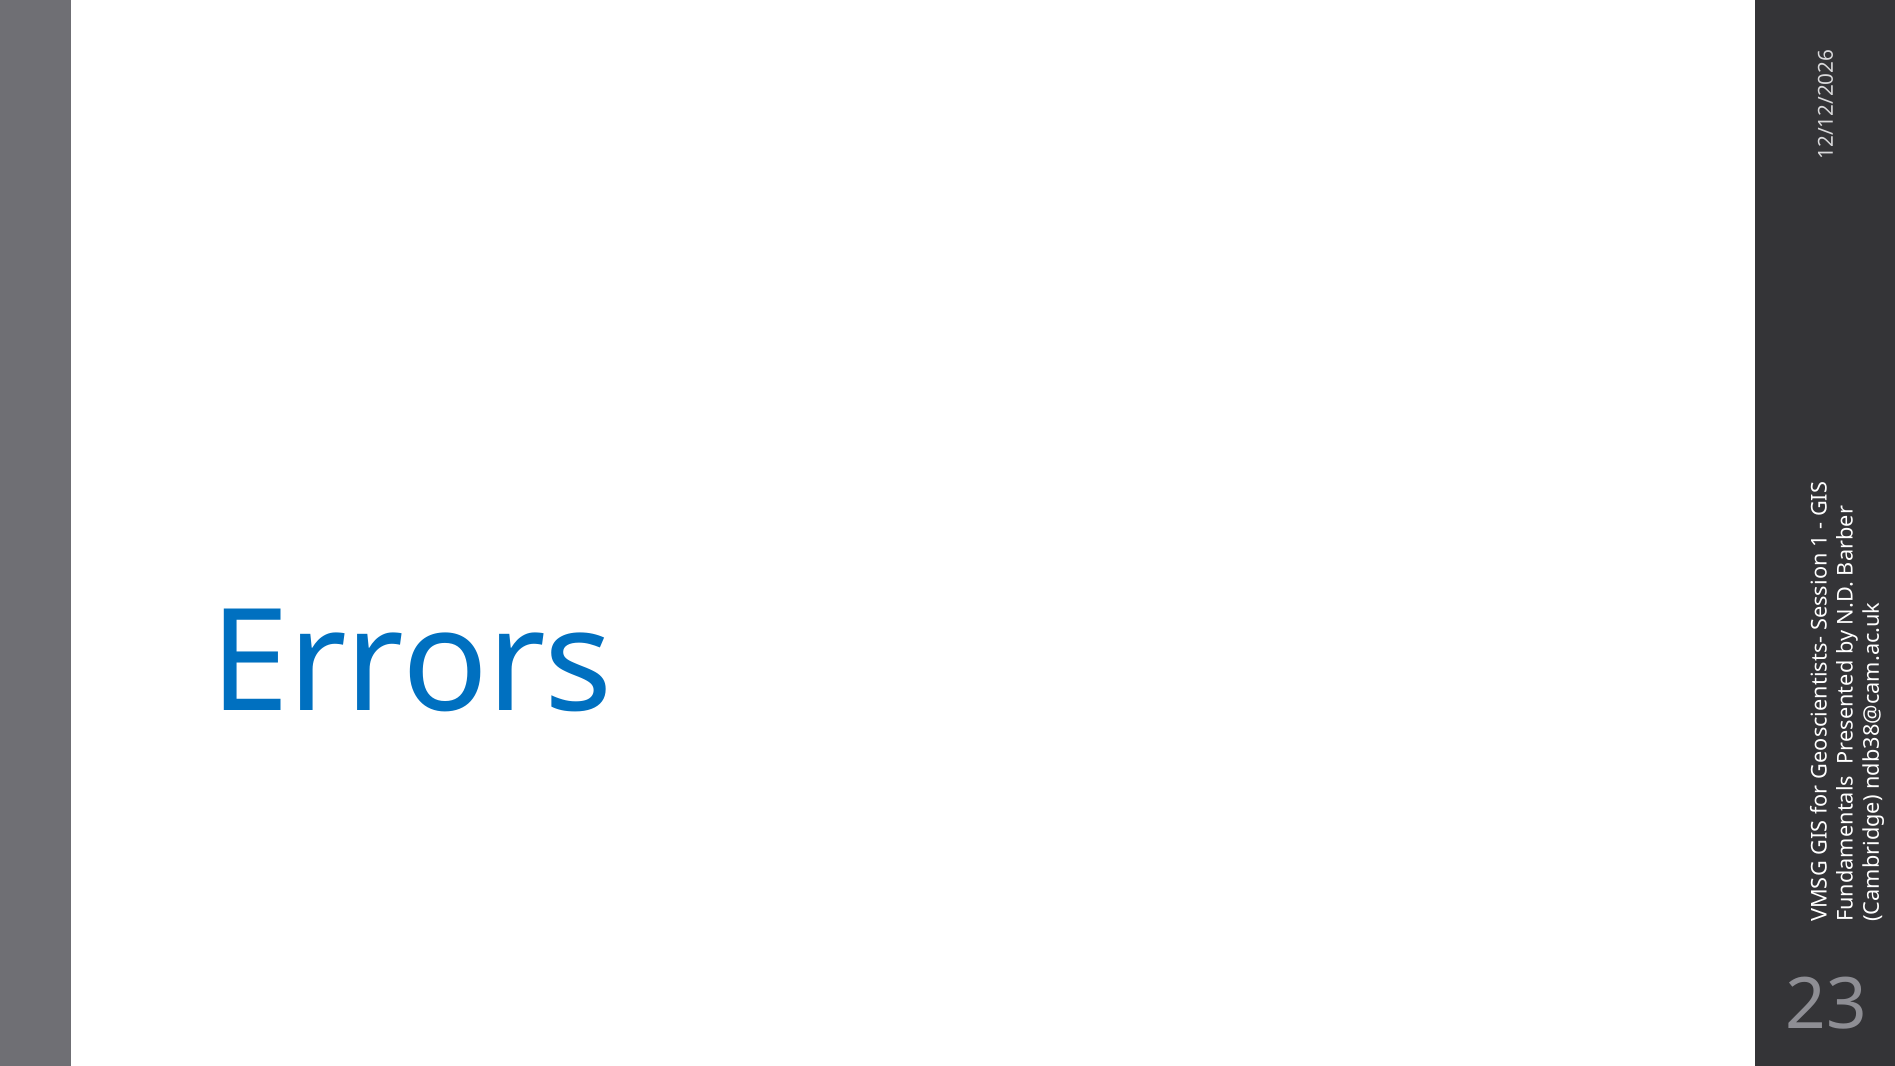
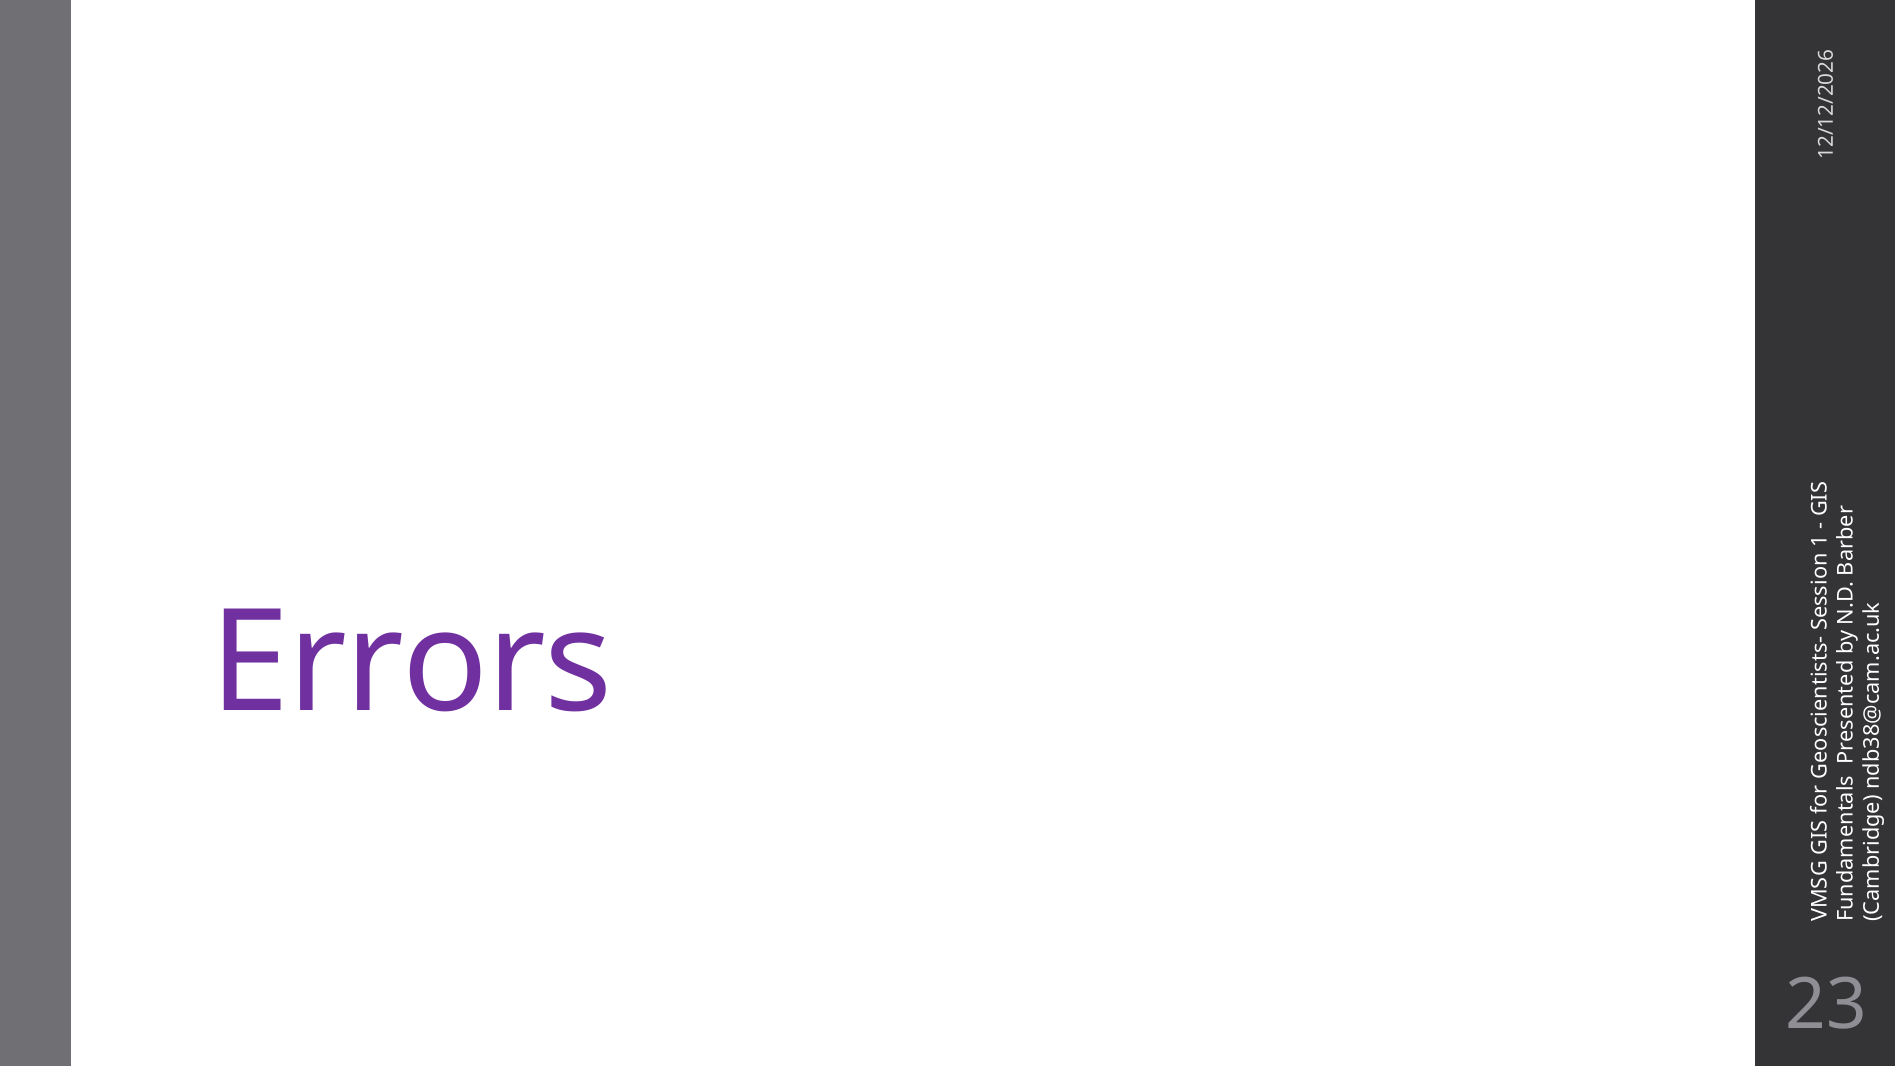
Errors colour: blue -> purple
